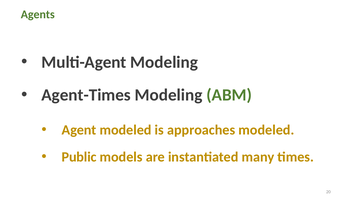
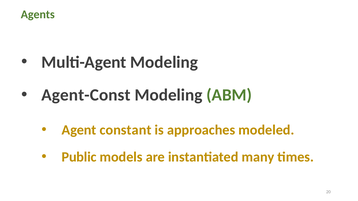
Agent-Times: Agent-Times -> Agent-Const
Agent modeled: modeled -> constant
